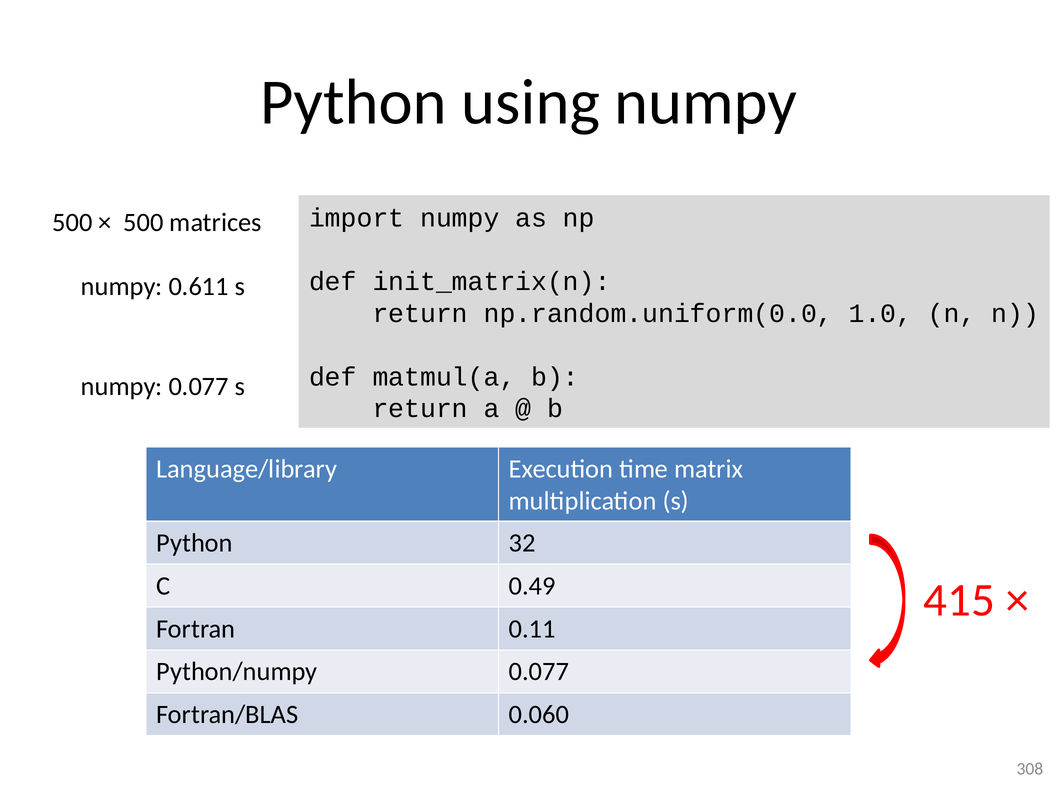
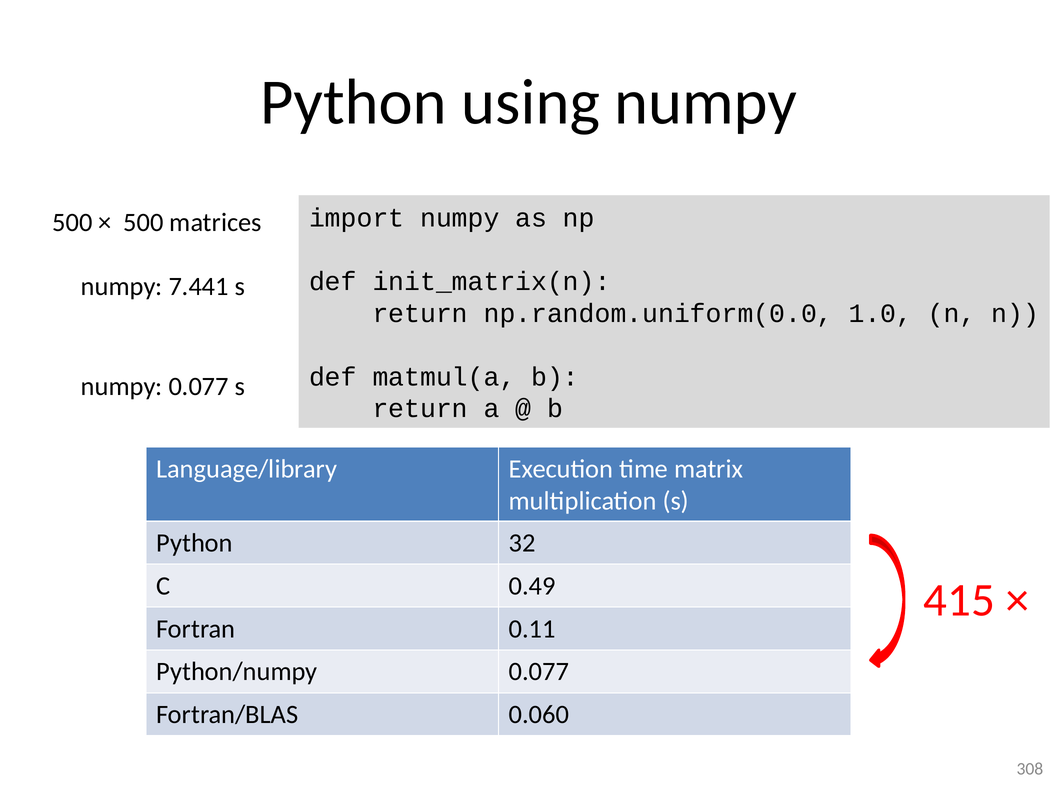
0.611: 0.611 -> 7.441
